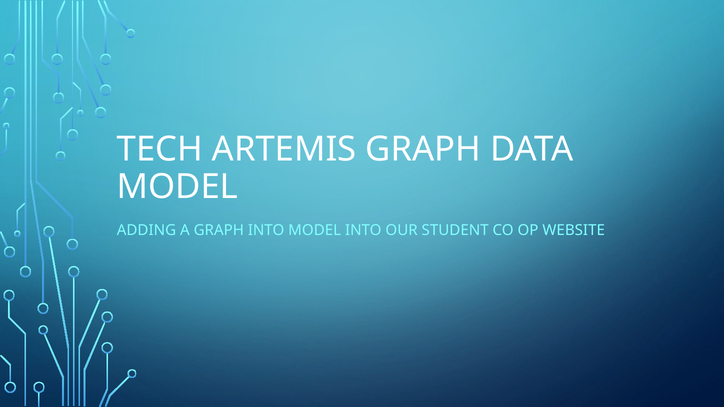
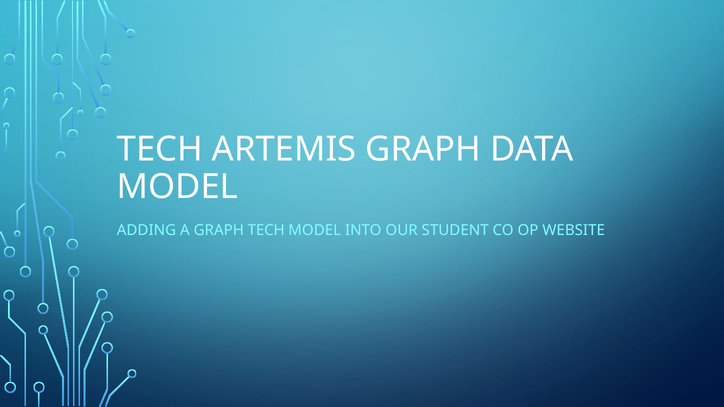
GRAPH INTO: INTO -> TECH
